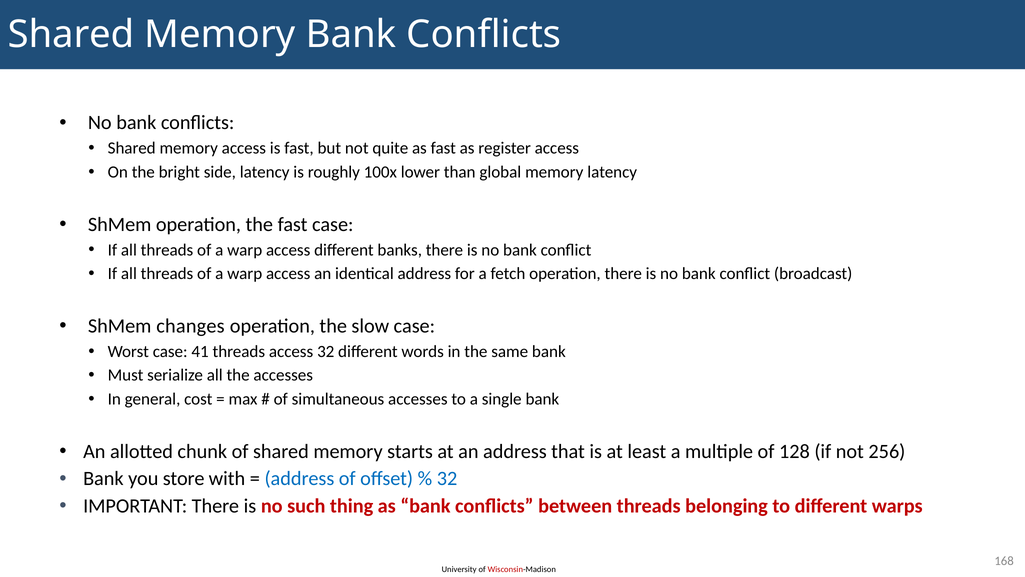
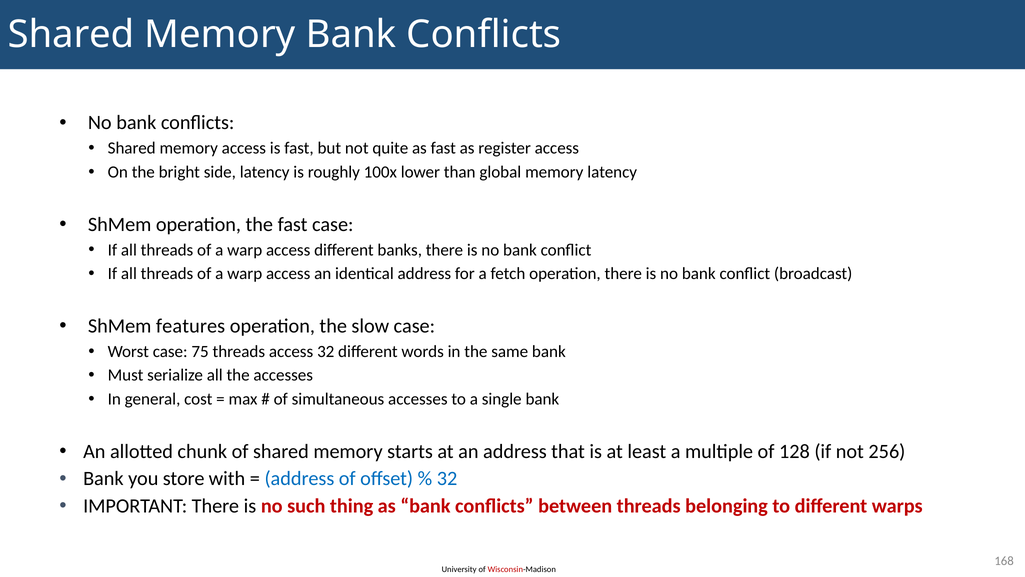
changes: changes -> features
41: 41 -> 75
